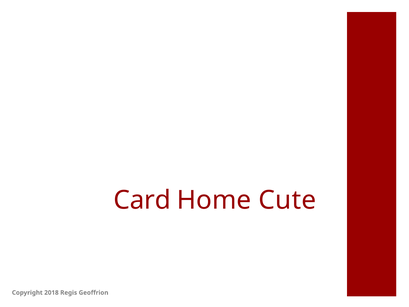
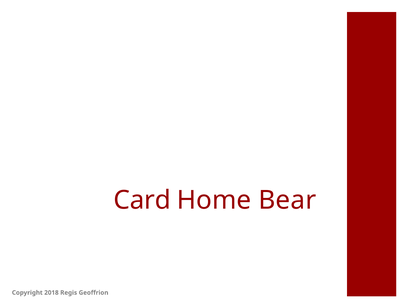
Cute: Cute -> Bear
